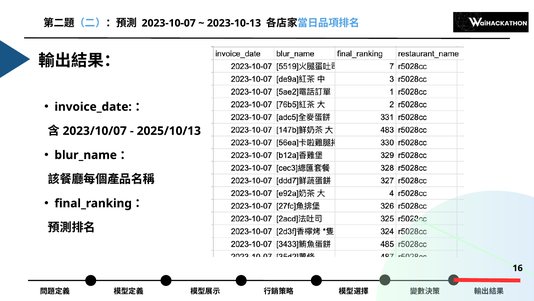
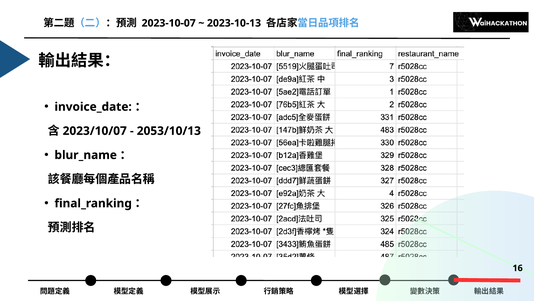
2025/10/13: 2025/10/13 -> 2053/10/13
